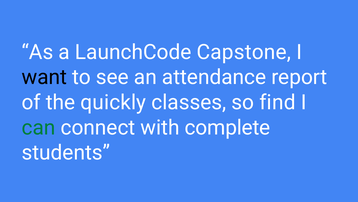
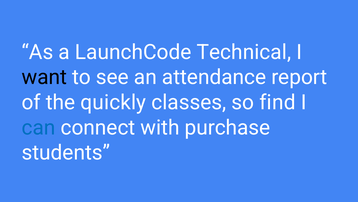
Capstone: Capstone -> Technical
can colour: green -> blue
complete: complete -> purchase
